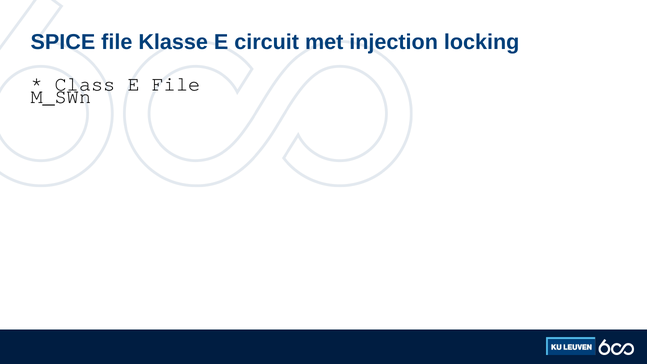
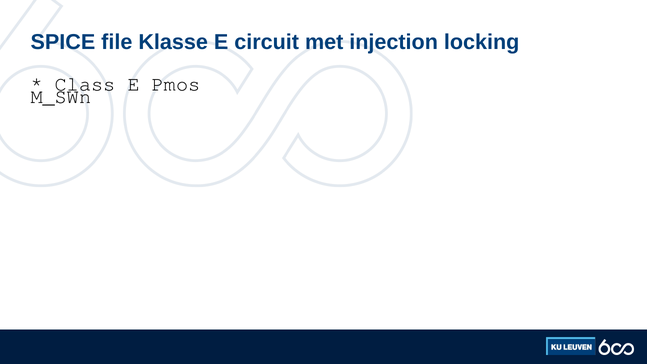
E File: File -> Pmos
